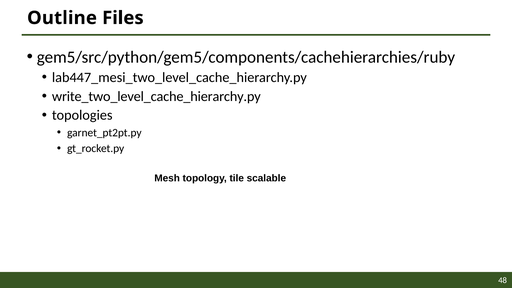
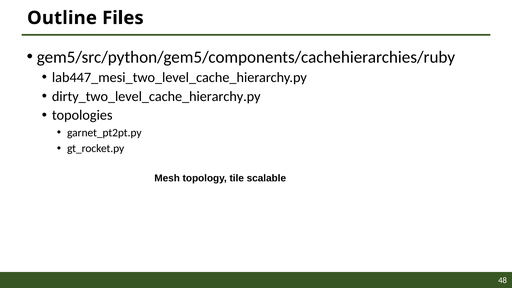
write_two_level_cache_hierarchy.py: write_two_level_cache_hierarchy.py -> dirty_two_level_cache_hierarchy.py
